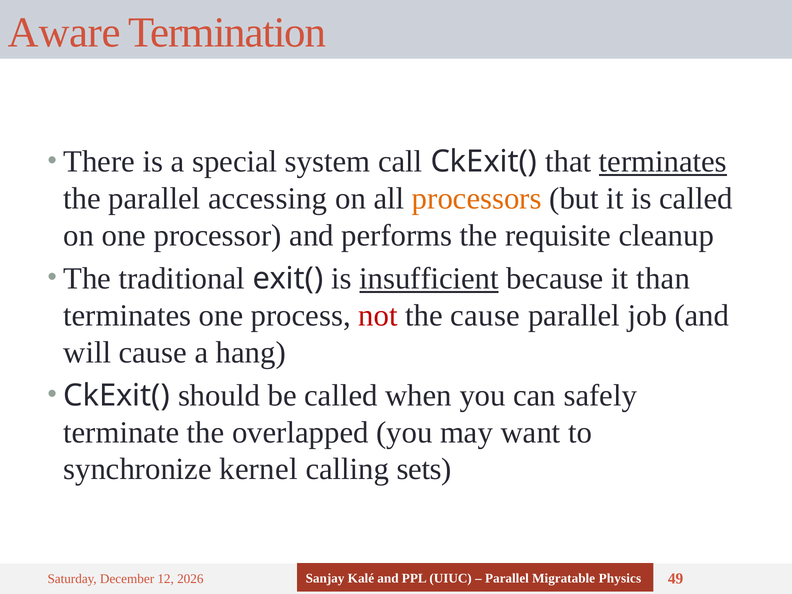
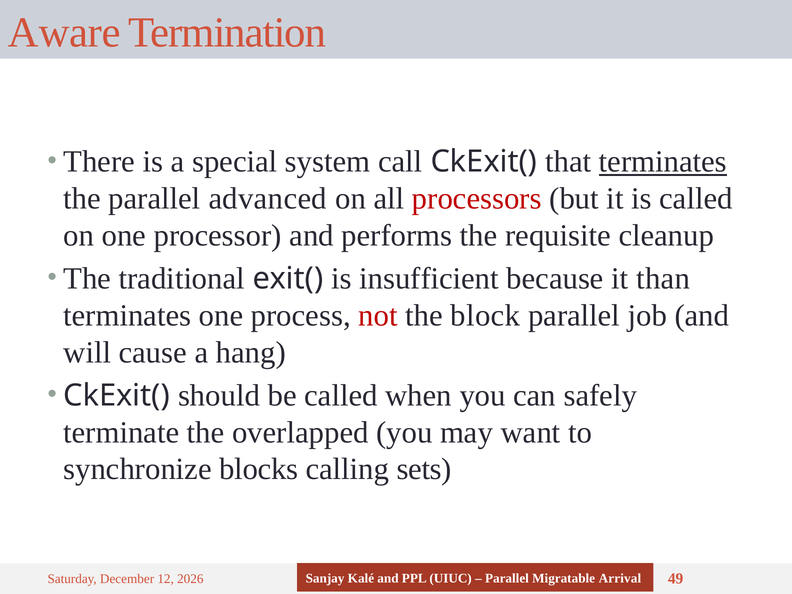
accessing: accessing -> advanced
processors colour: orange -> red
insufficient underline: present -> none
the cause: cause -> block
kernel: kernel -> blocks
Physics: Physics -> Arrival
